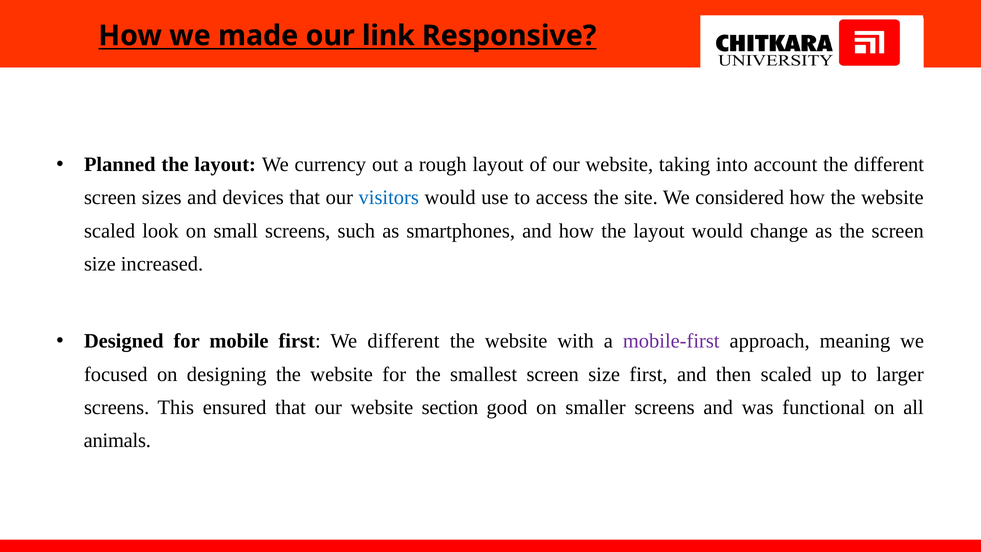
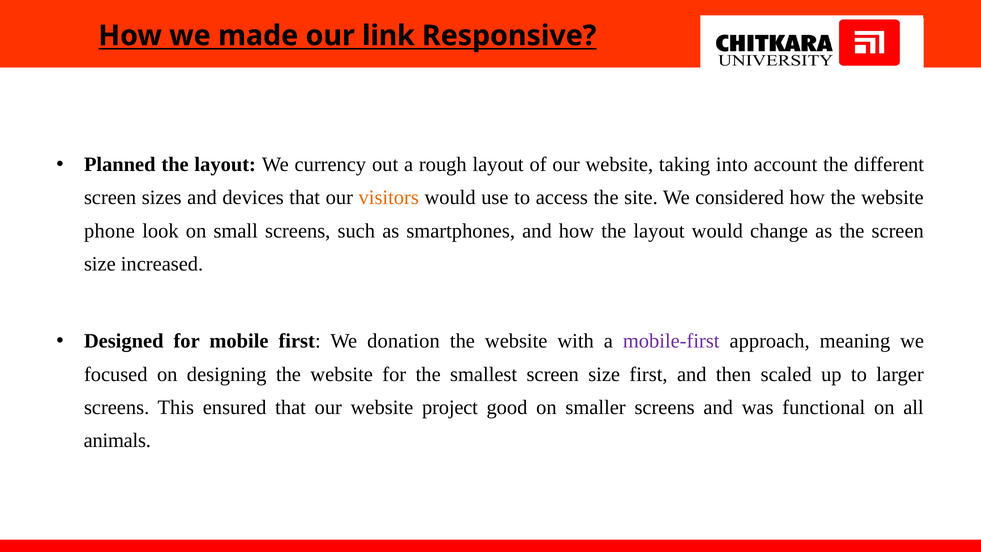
visitors colour: blue -> orange
scaled at (110, 231): scaled -> phone
We different: different -> donation
section: section -> project
